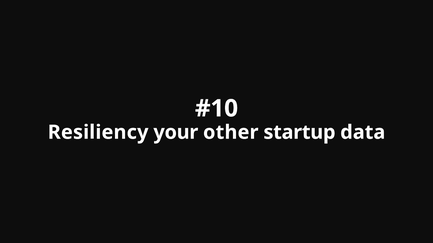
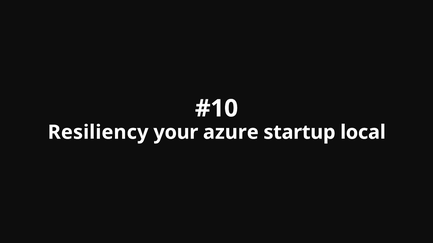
other: other -> azure
data: data -> local
